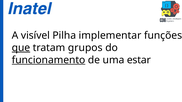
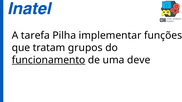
visível: visível -> tarefa
que underline: present -> none
estar: estar -> deve
